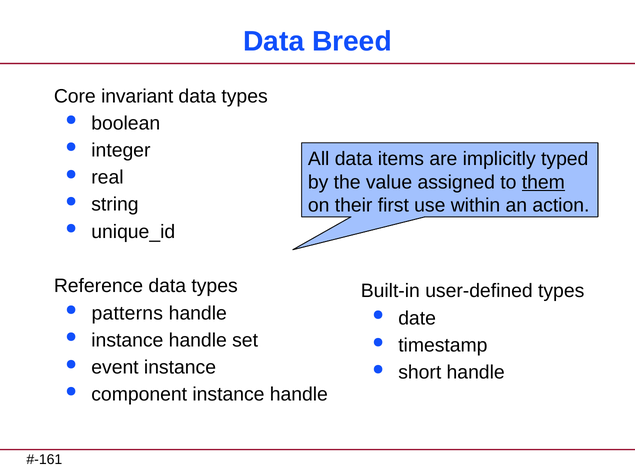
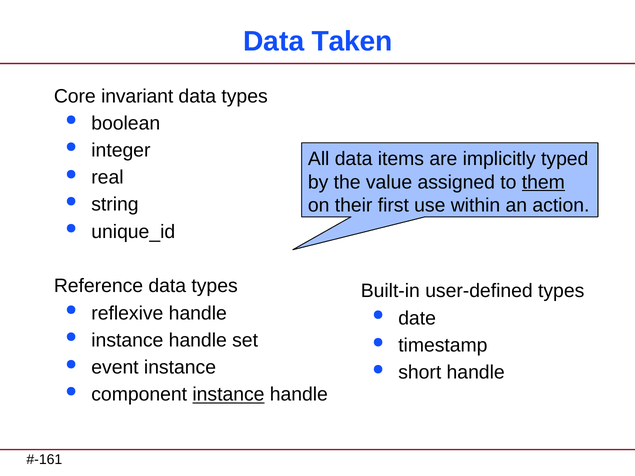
Breed: Breed -> Taken
patterns: patterns -> reflexive
instance at (228, 395) underline: none -> present
